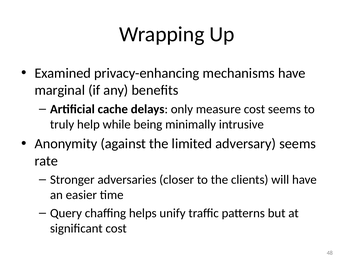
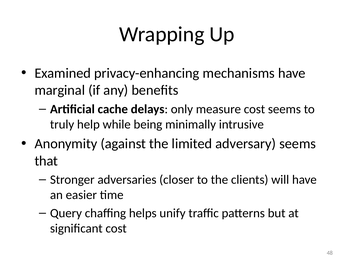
rate: rate -> that
